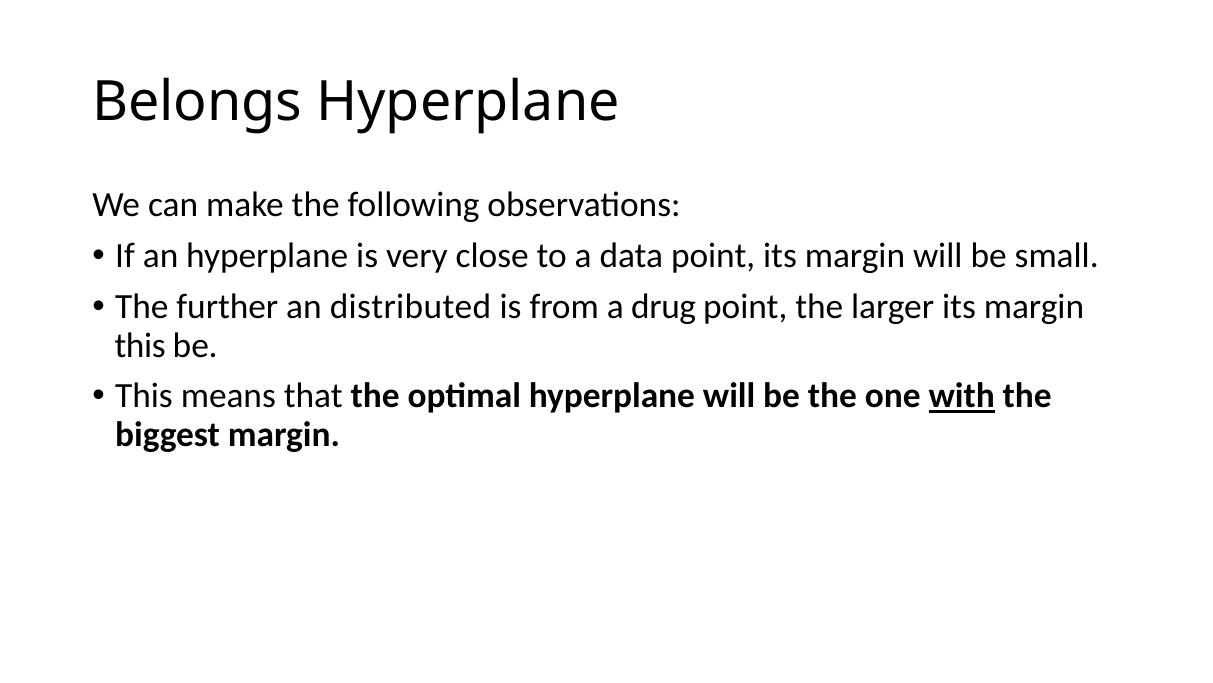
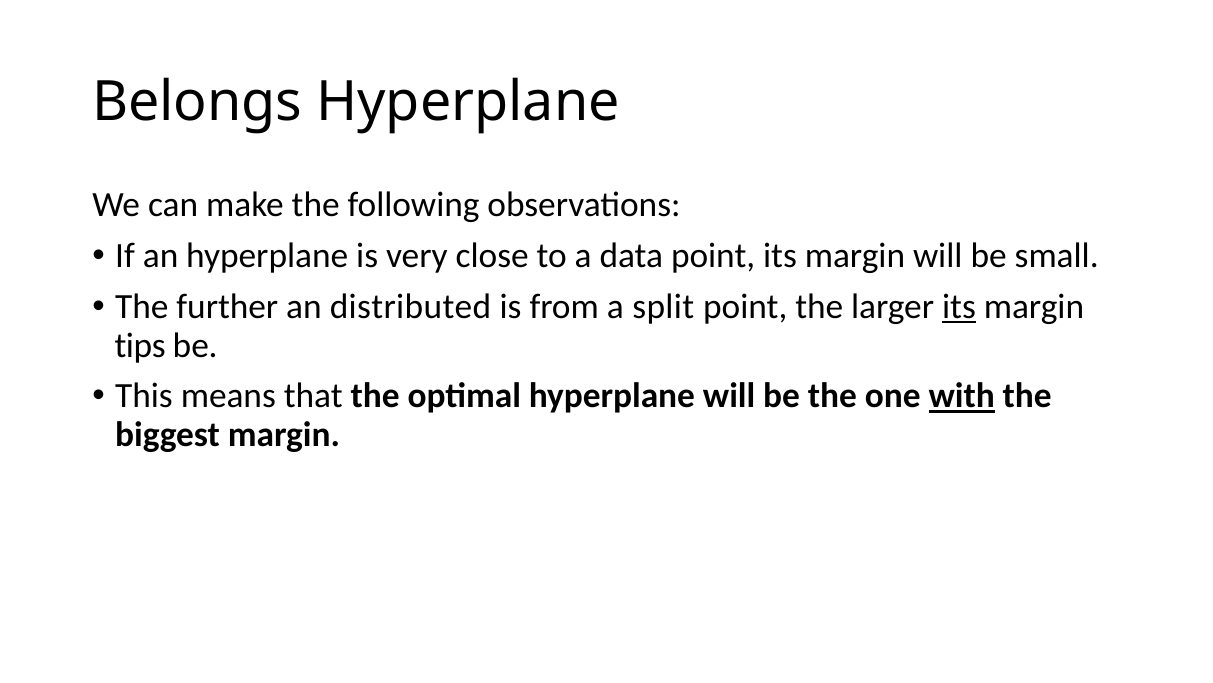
drug: drug -> split
its at (959, 307) underline: none -> present
this at (140, 345): this -> tips
